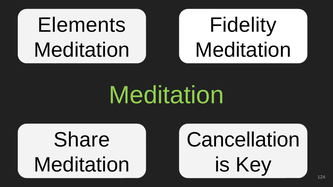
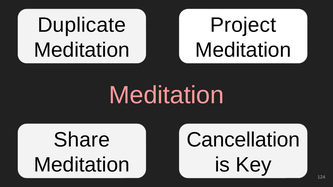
Elements: Elements -> Duplicate
Fidelity: Fidelity -> Project
Meditation at (166, 95) colour: light green -> pink
